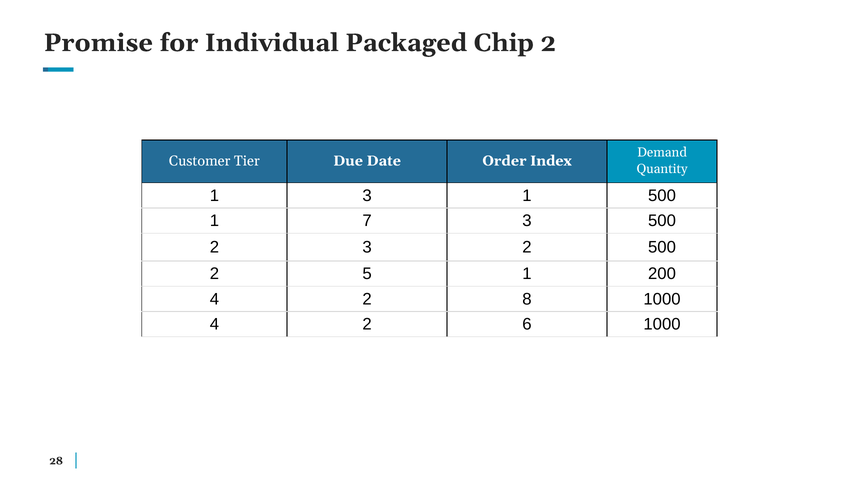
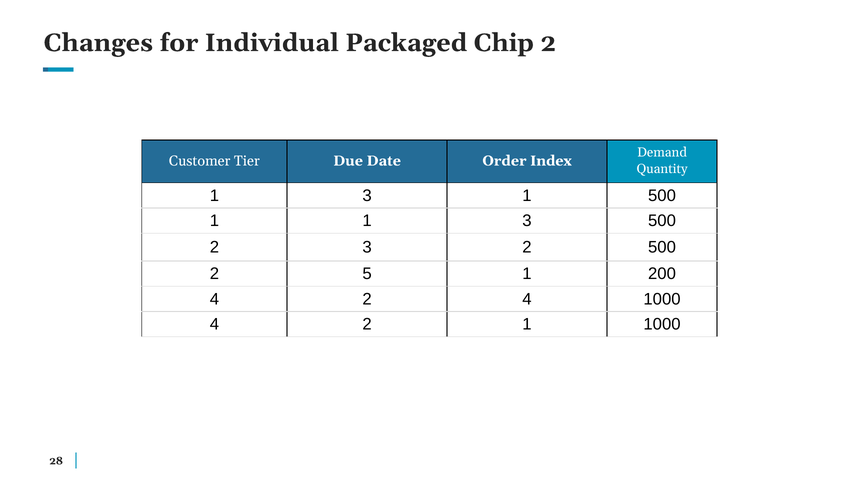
Promise: Promise -> Changes
1 7: 7 -> 1
2 8: 8 -> 4
2 6: 6 -> 1
